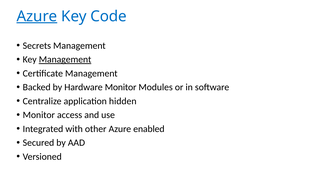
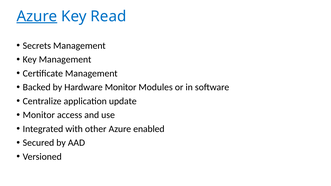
Code: Code -> Read
Management at (65, 60) underline: present -> none
hidden: hidden -> update
